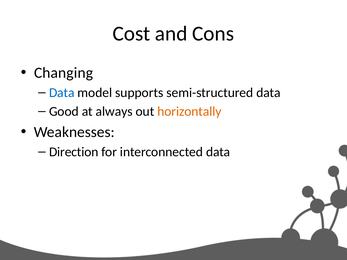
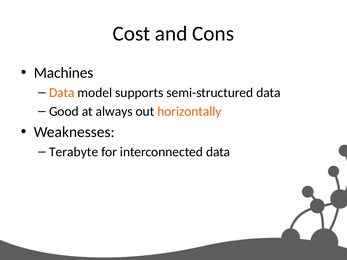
Changing: Changing -> Machines
Data at (62, 93) colour: blue -> orange
Direction: Direction -> Terabyte
